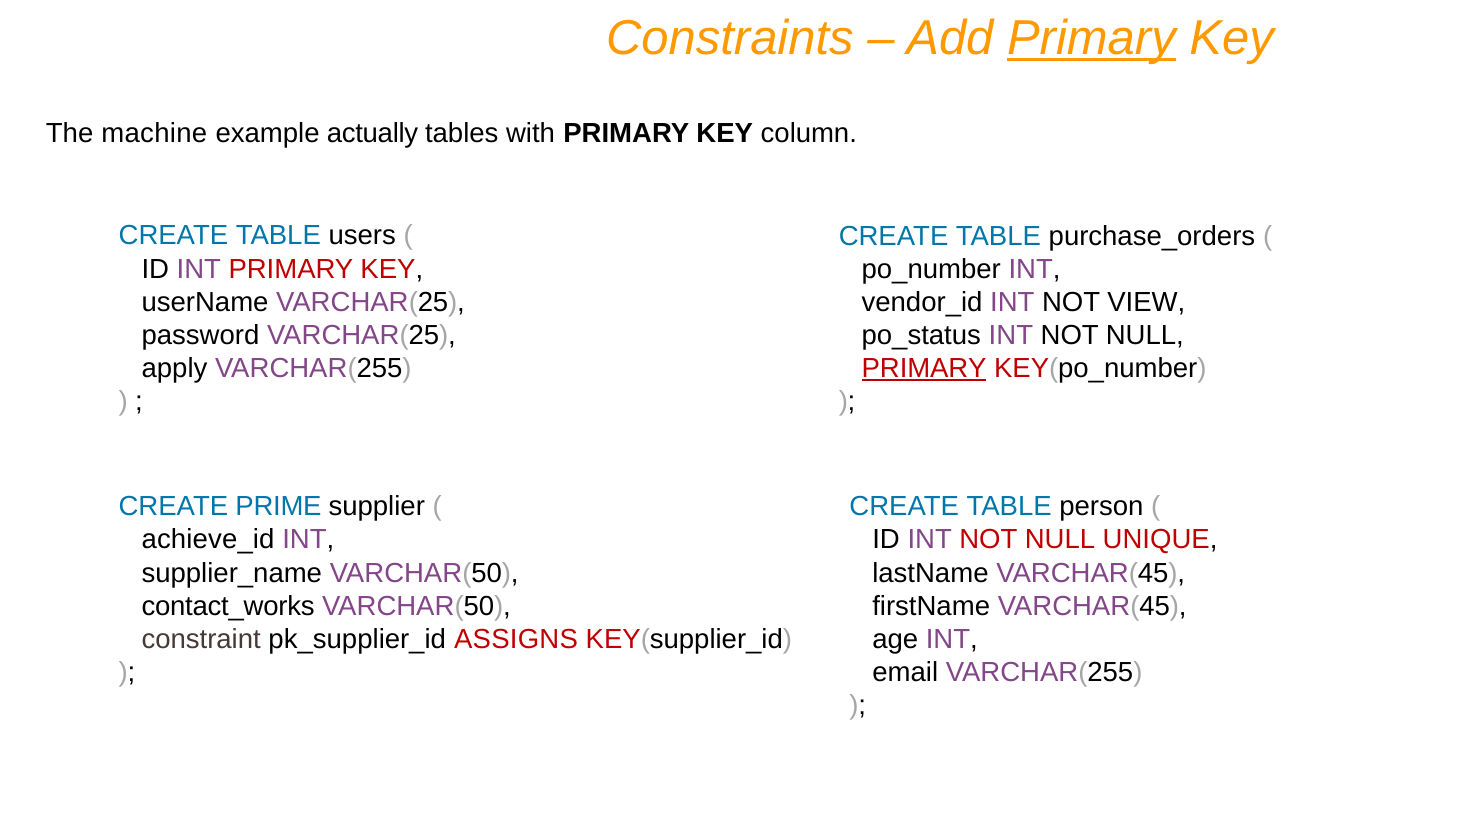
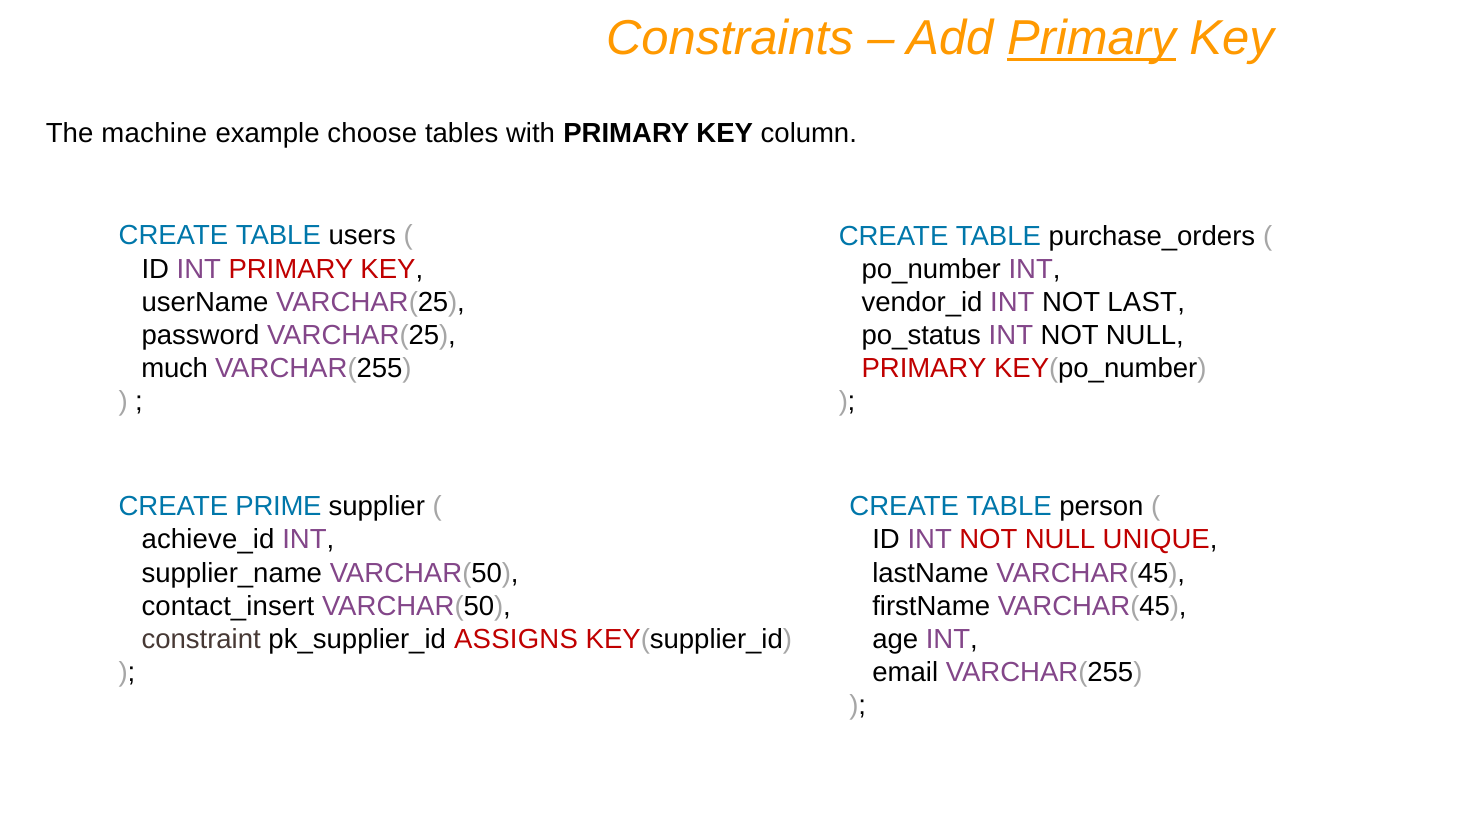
actually: actually -> choose
VIEW: VIEW -> LAST
apply: apply -> much
PRIMARY at (924, 368) underline: present -> none
contact_works: contact_works -> contact_insert
